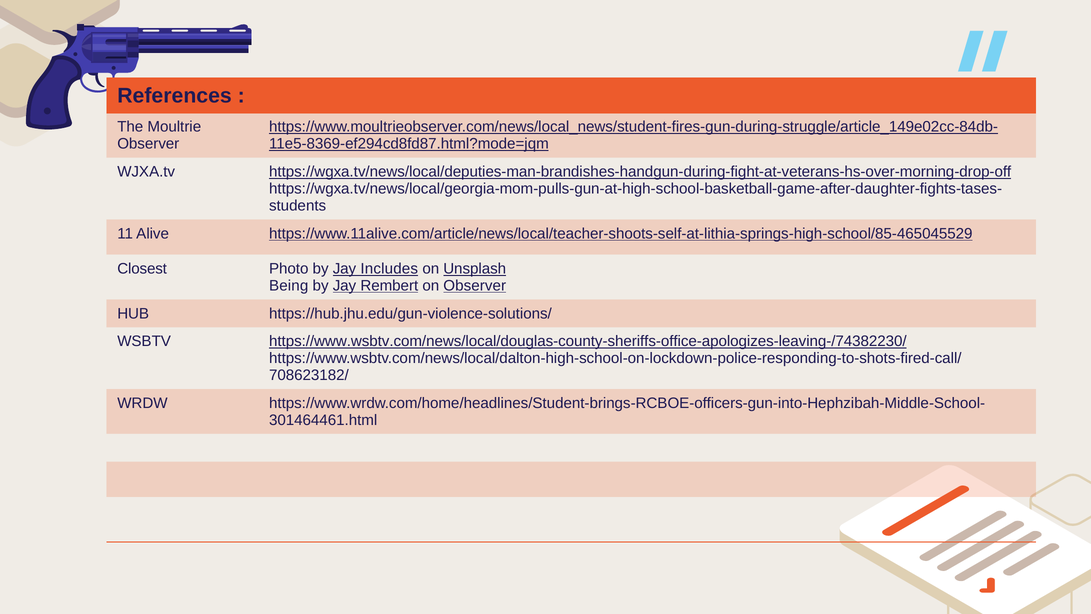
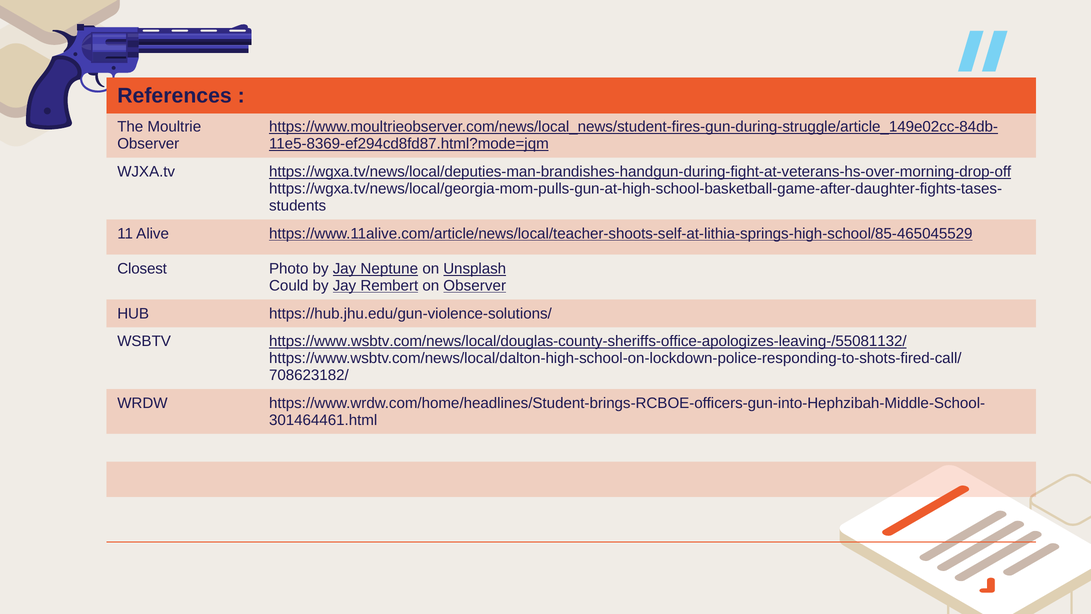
Includes: Includes -> Neptune
Being: Being -> Could
https://www.wsbtv.com/news/local/douglas-county-sheriffs-office-apologizes-leaving-/74382230/: https://www.wsbtv.com/news/local/douglas-county-sheriffs-office-apologizes-leaving-/74382230/ -> https://www.wsbtv.com/news/local/douglas-county-sheriffs-office-apologizes-leaving-/55081132/
